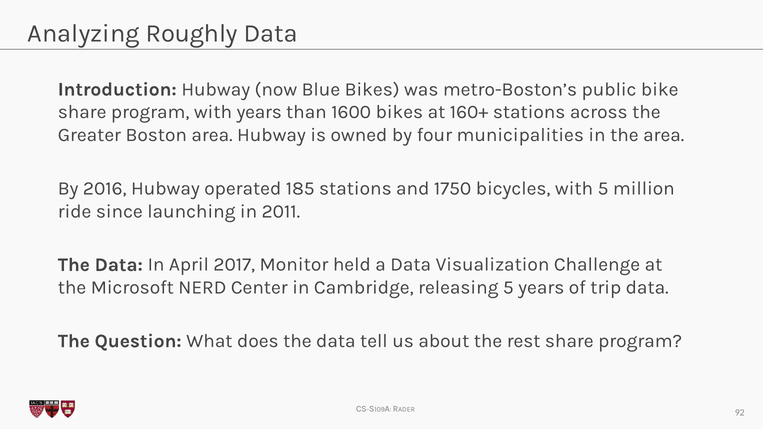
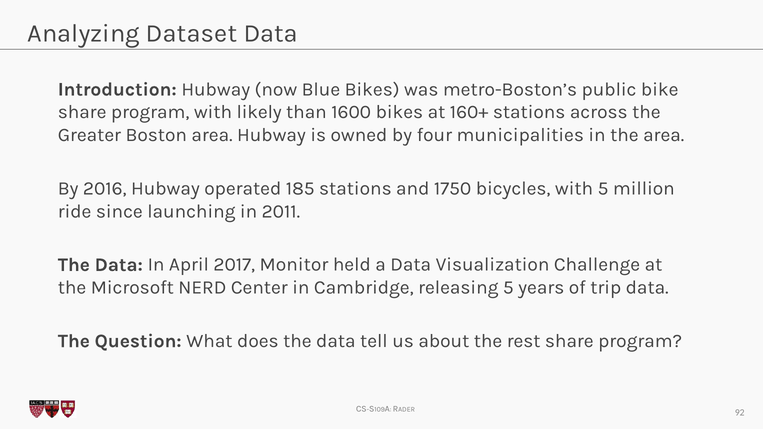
Roughly: Roughly -> Dataset
with years: years -> likely
